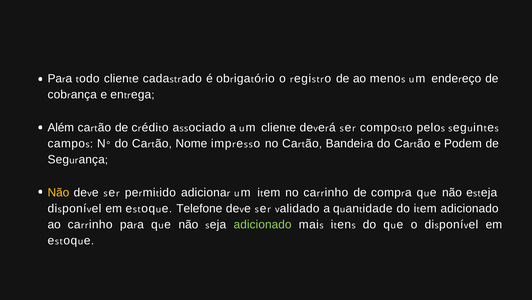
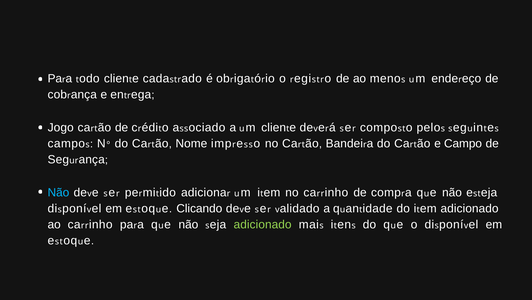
Além: Além -> Jogo
e Podem: Podem -> Campo
Não at (58, 192) colour: yellow -> light blue
Telefone: Telefone -> Clicando
